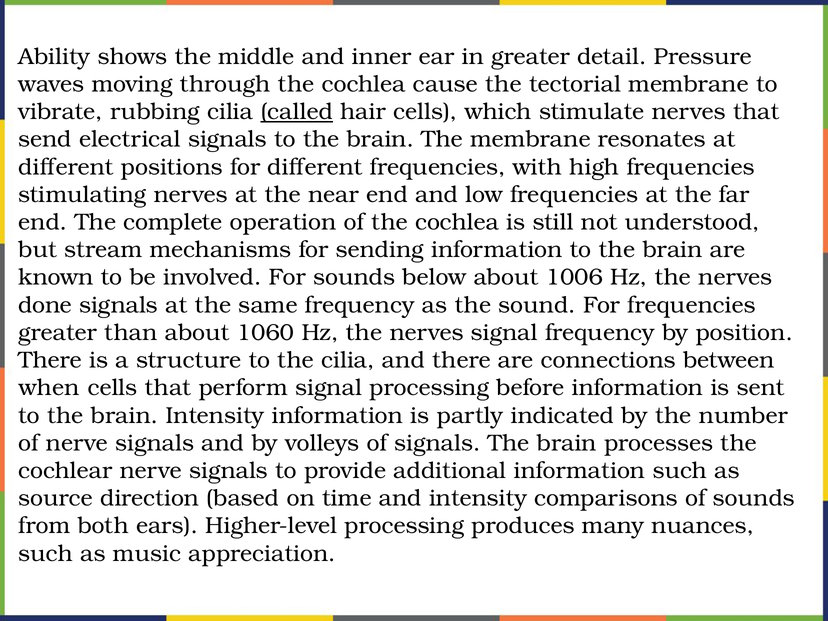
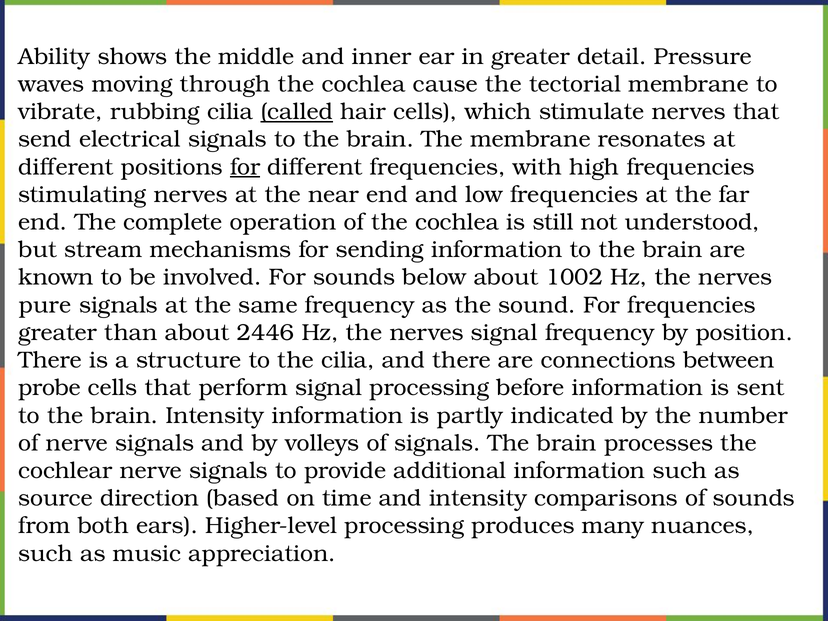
for at (245, 167) underline: none -> present
1006: 1006 -> 1002
done: done -> pure
1060: 1060 -> 2446
when: when -> probe
